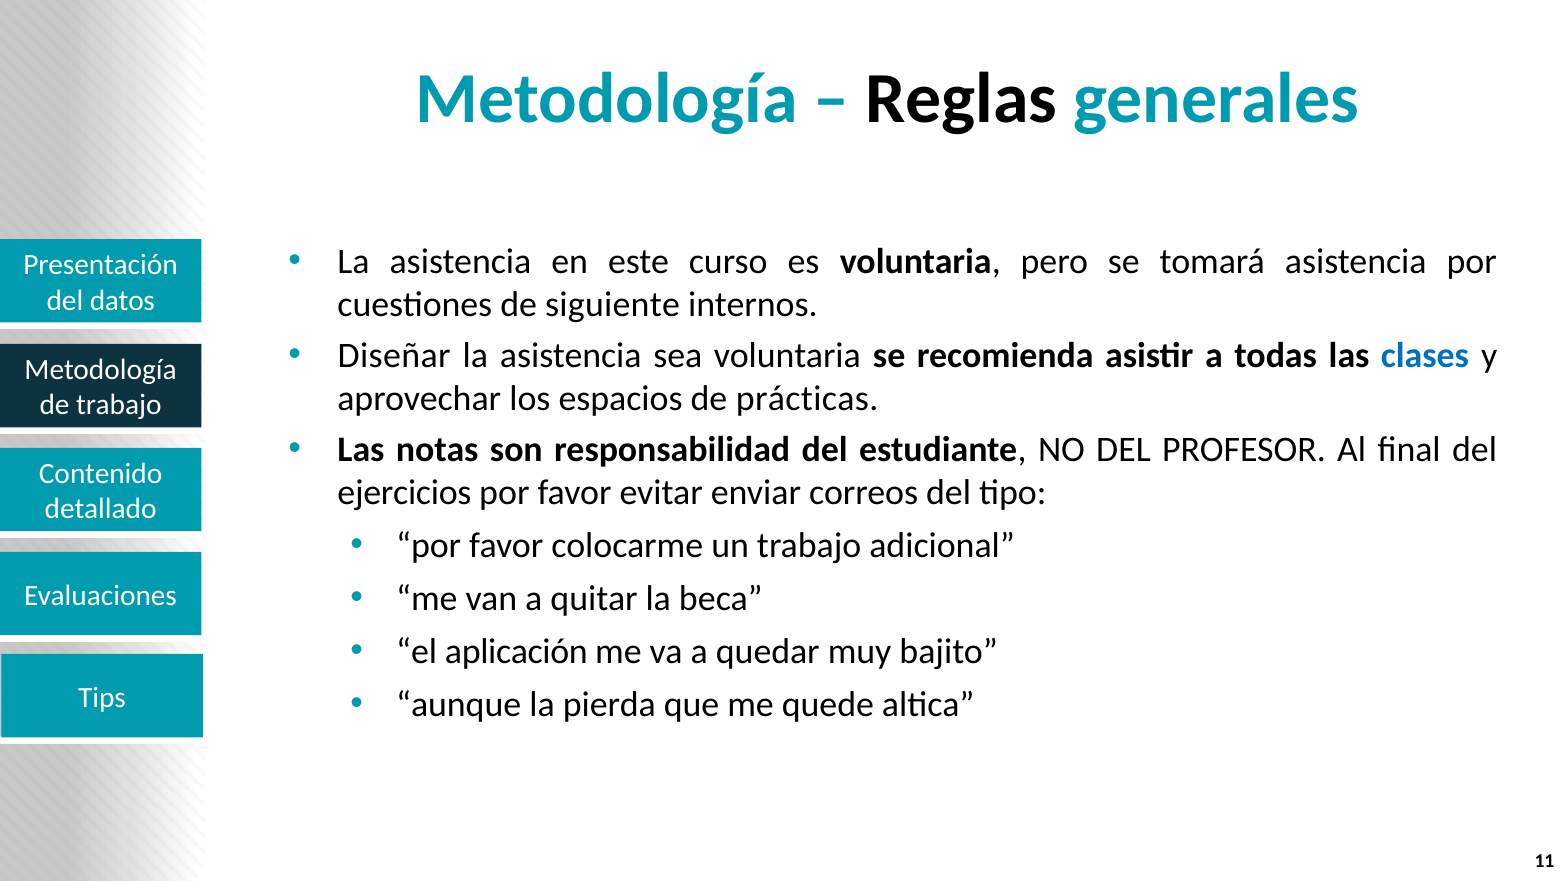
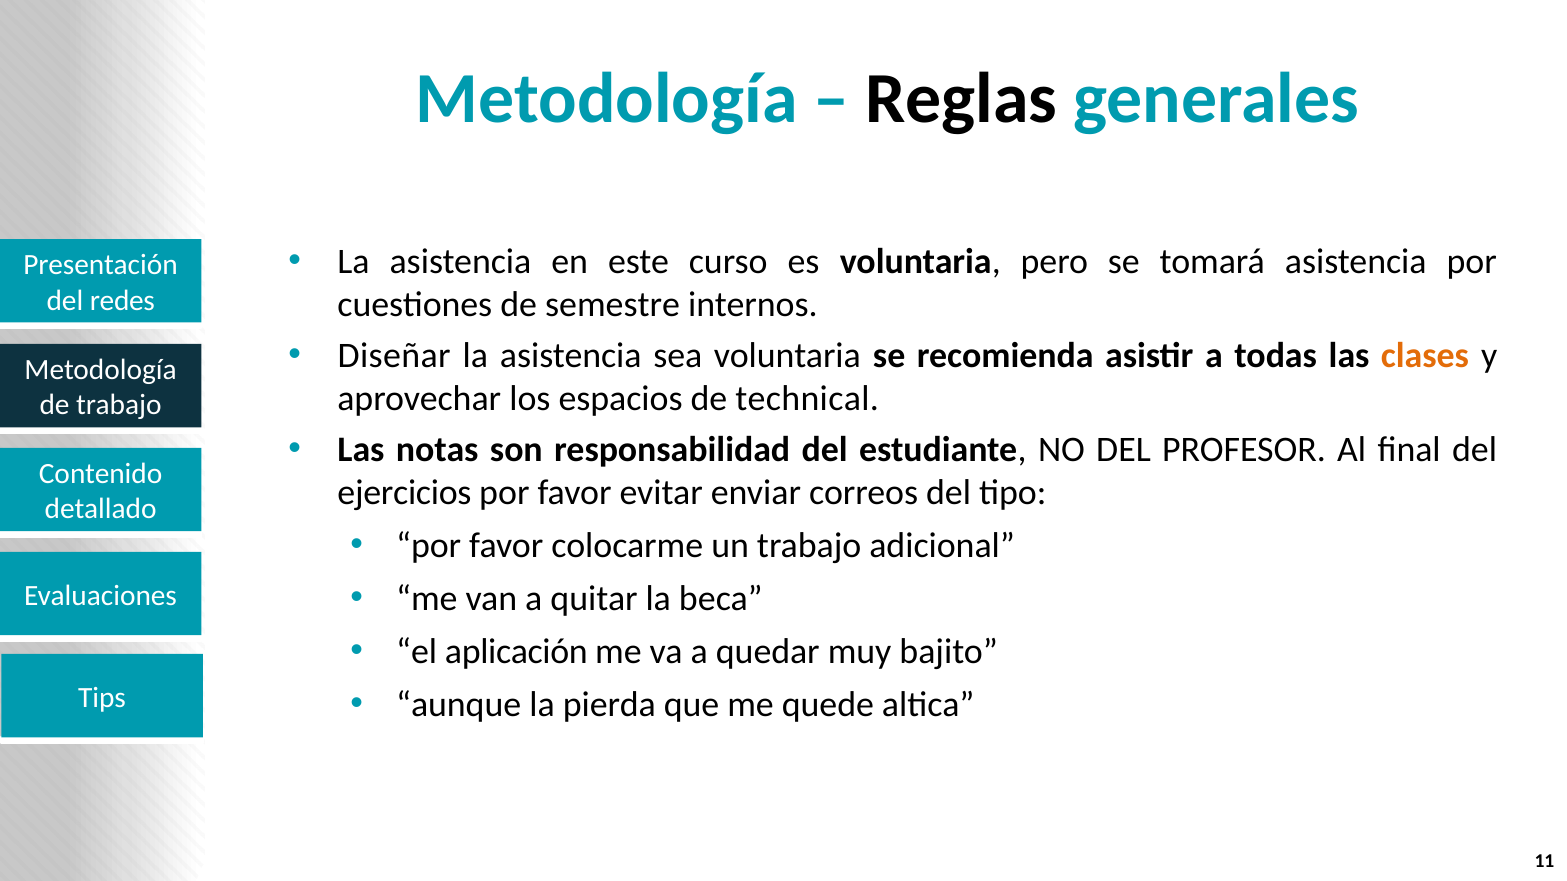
datos: datos -> redes
siguiente: siguiente -> semestre
clases colour: blue -> orange
prácticas: prácticas -> technical
